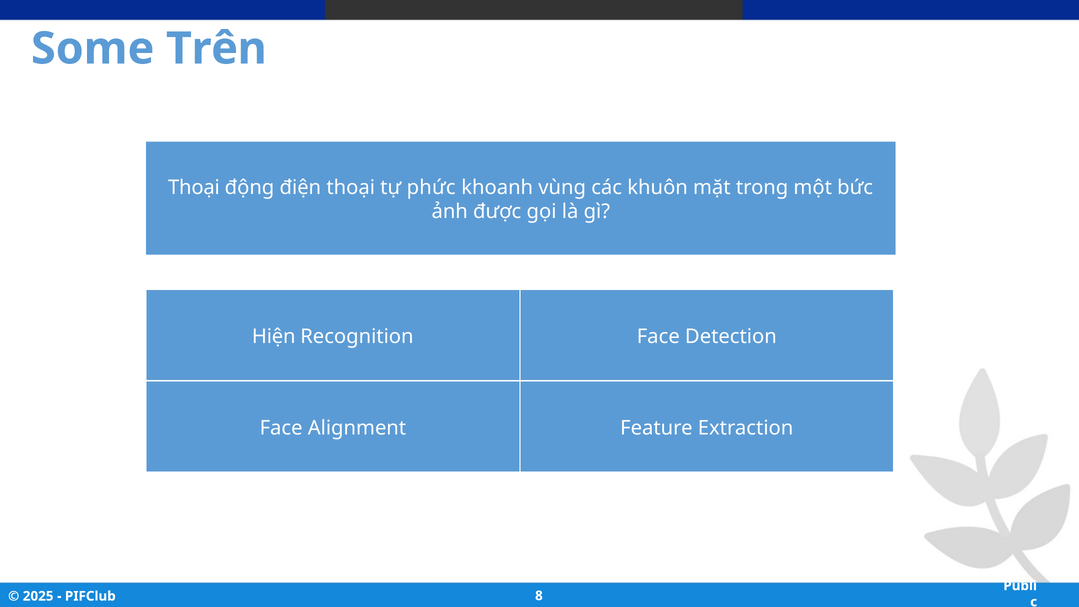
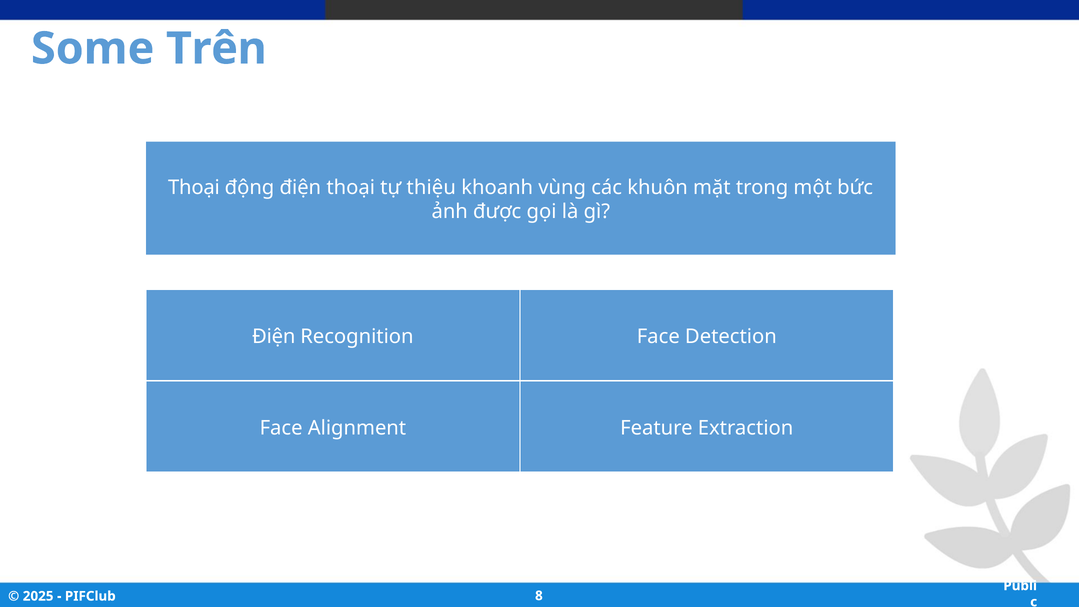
phức: phức -> thiệu
Hiện at (274, 336): Hiện -> Điện
